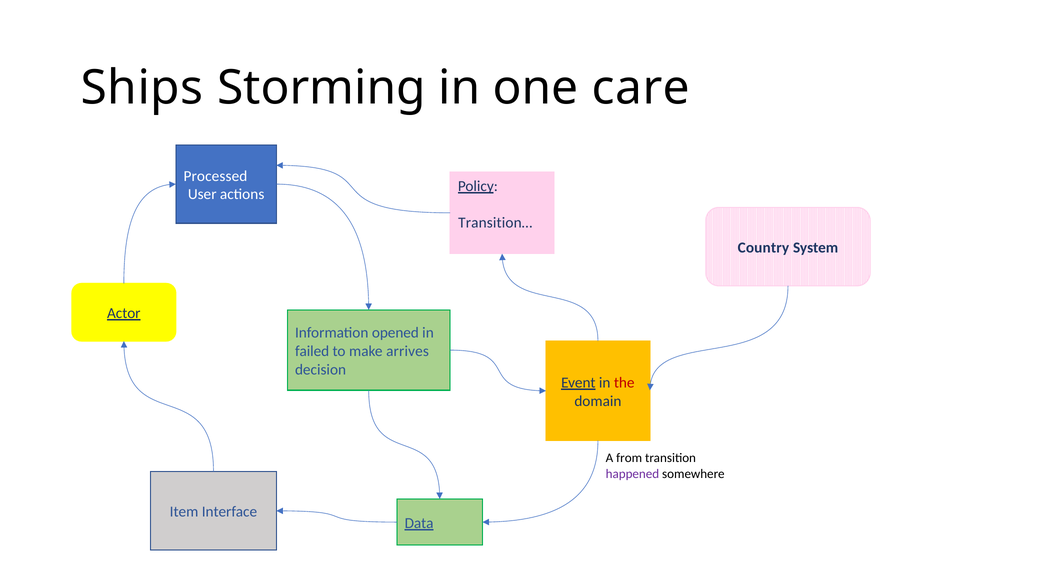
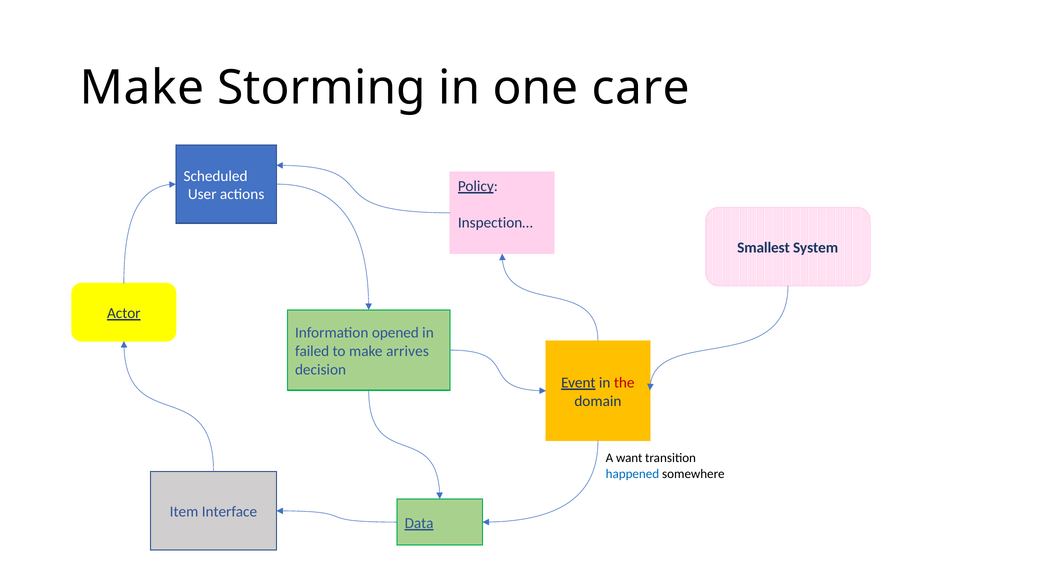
Ships at (142, 88): Ships -> Make
Processed: Processed -> Scheduled
Transition…: Transition… -> Inspection…
Country: Country -> Smallest
from: from -> want
happened colour: purple -> blue
